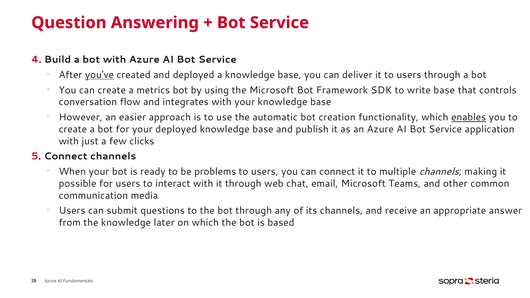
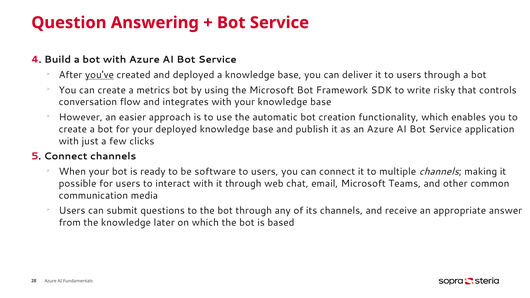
write base: base -> risky
enables underline: present -> none
problems: problems -> software
